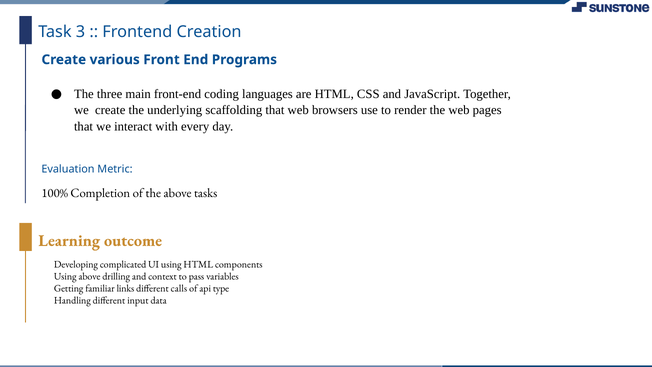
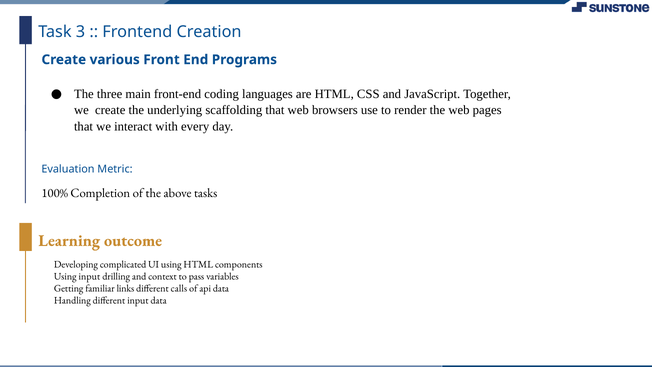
Using above: above -> input
api type: type -> data
